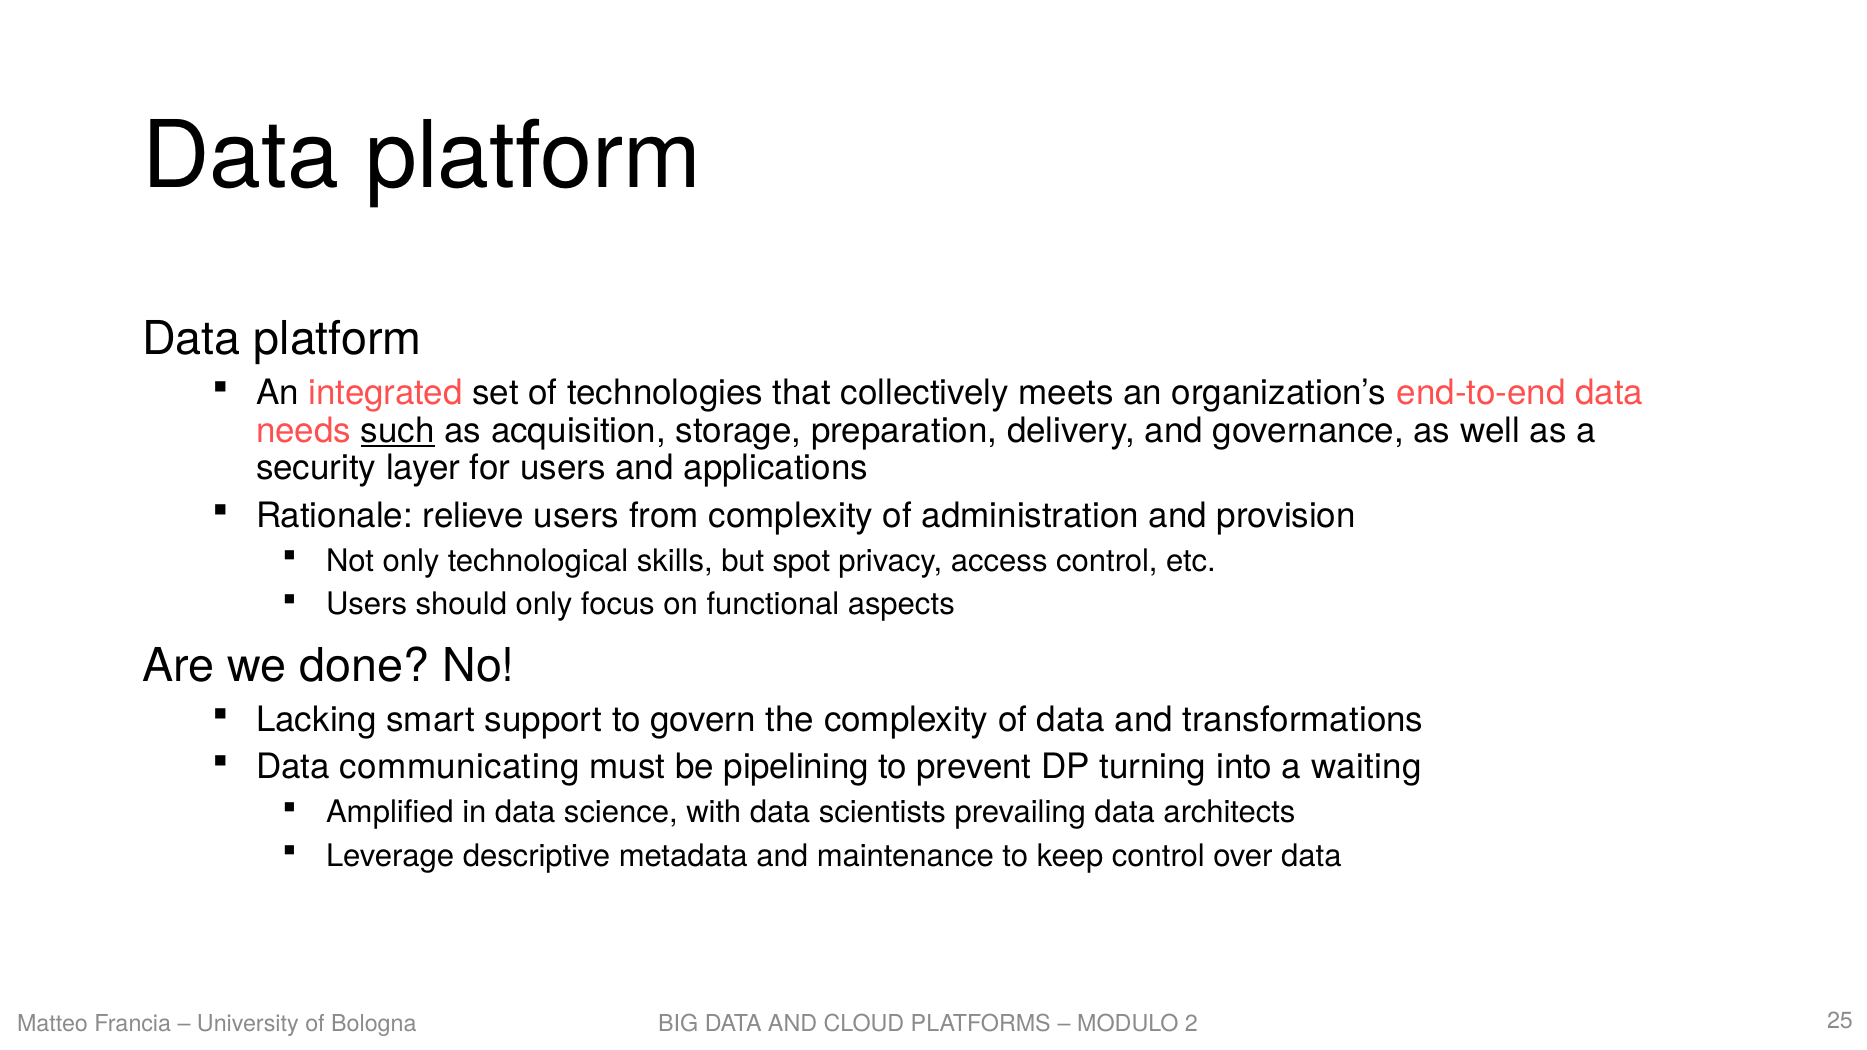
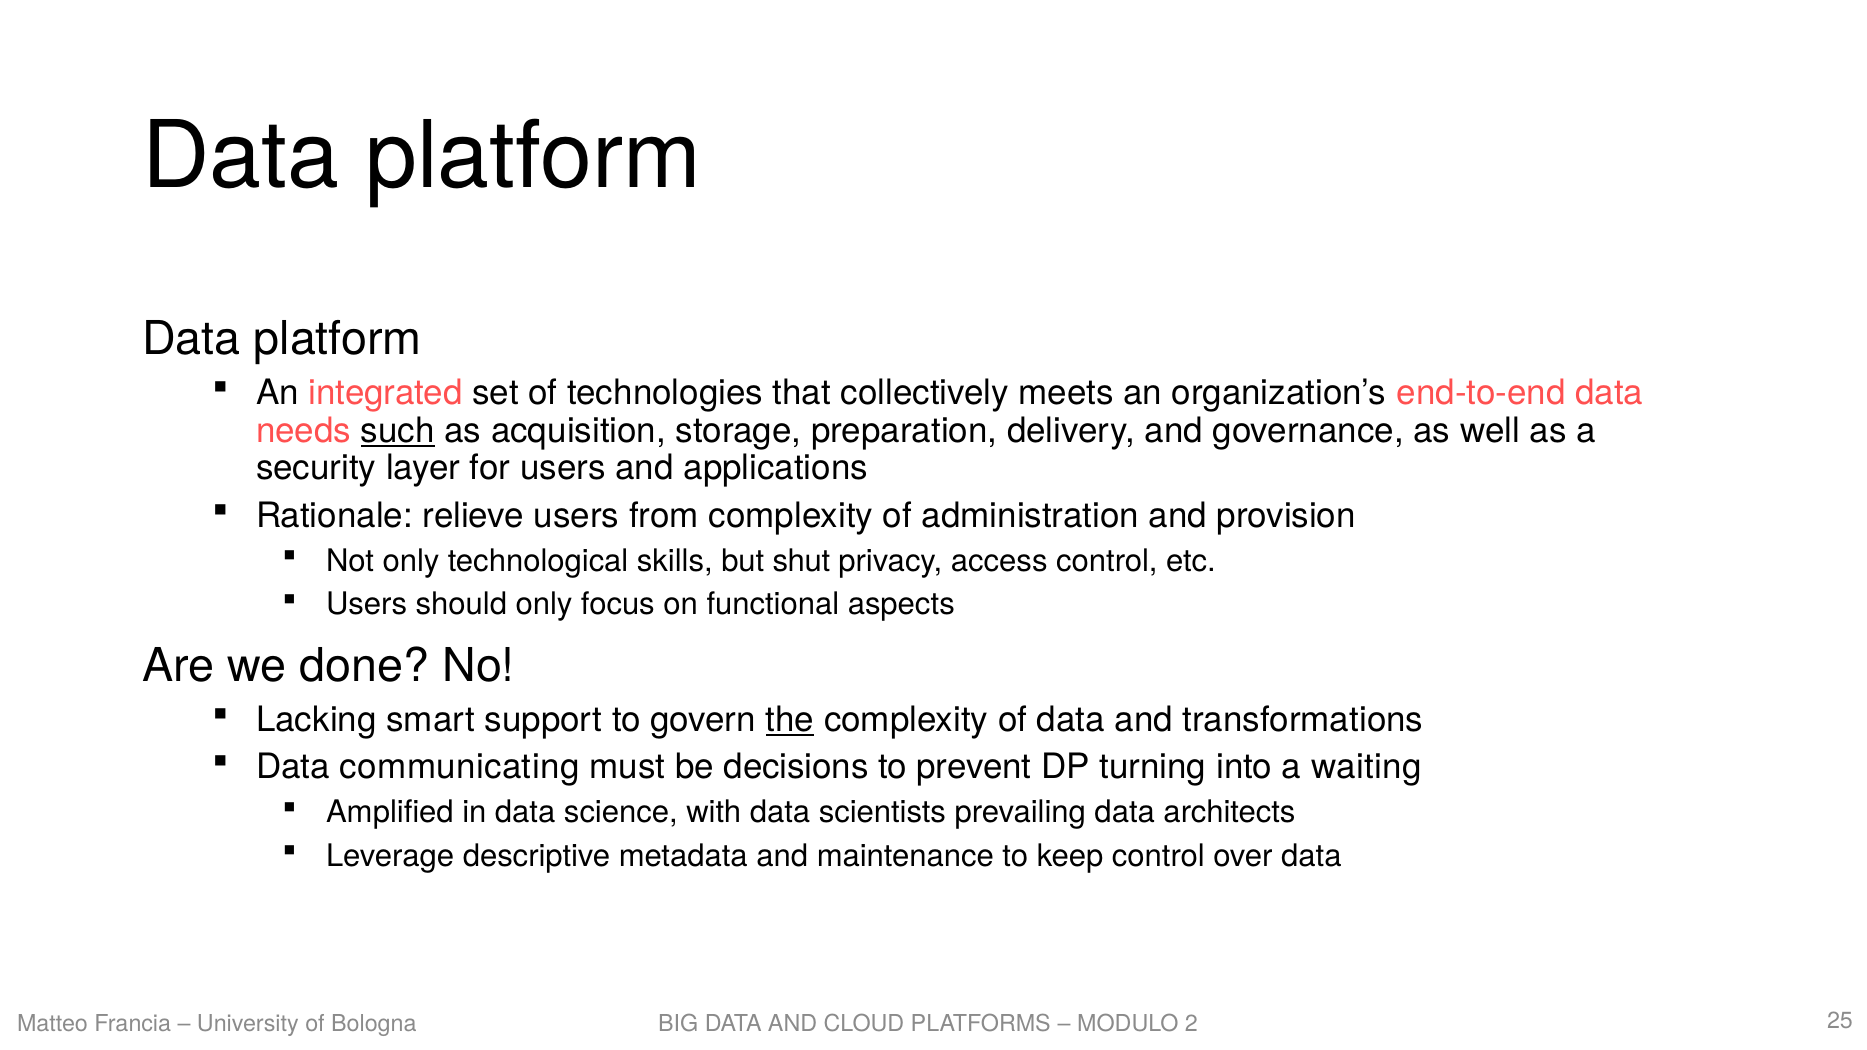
spot: spot -> shut
the underline: none -> present
pipelining: pipelining -> decisions
